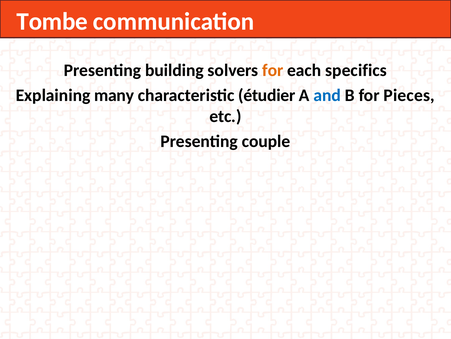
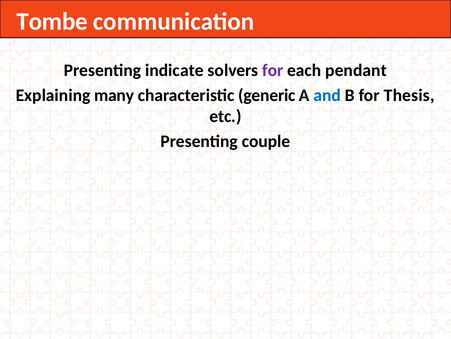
building: building -> indicate
for at (273, 70) colour: orange -> purple
specifics: specifics -> pendant
étudier: étudier -> generic
Pieces: Pieces -> Thesis
